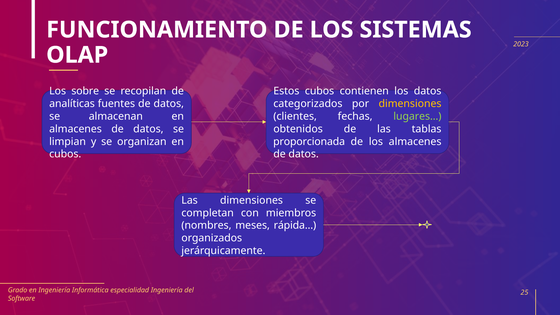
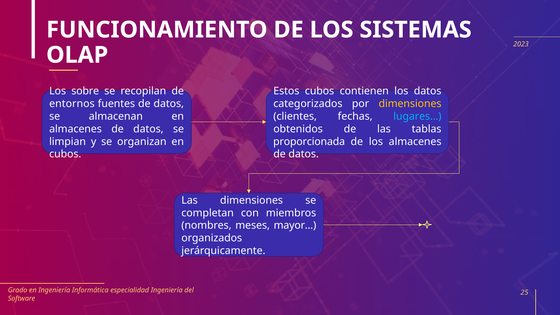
analíticas: analíticas -> entornos
lugares… colour: light green -> light blue
rápida…: rápida… -> mayor…
